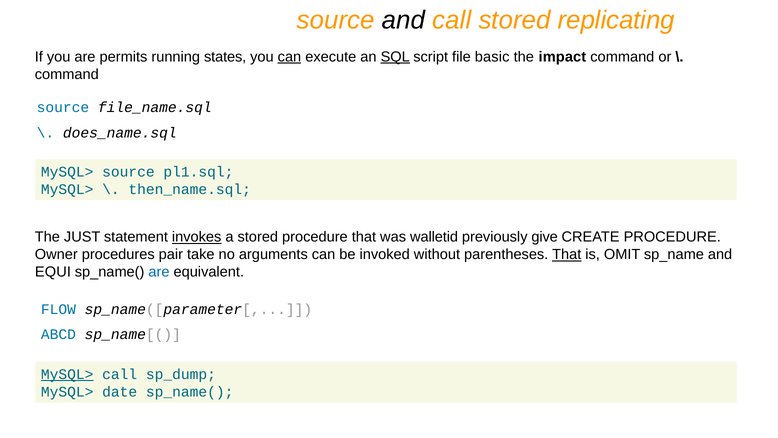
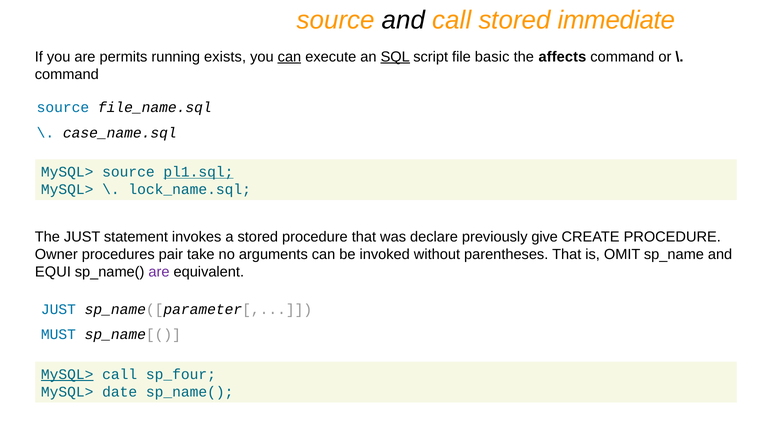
replicating: replicating -> immediate
states: states -> exists
impact: impact -> affects
does_name.sql: does_name.sql -> case_name.sql
pl1.sql underline: none -> present
then_name.sql: then_name.sql -> lock_name.sql
invokes underline: present -> none
walletid: walletid -> declare
That at (567, 254) underline: present -> none
are at (159, 272) colour: blue -> purple
FLOW at (58, 309): FLOW -> JUST
ABCD: ABCD -> MUST
sp_dump: sp_dump -> sp_four
